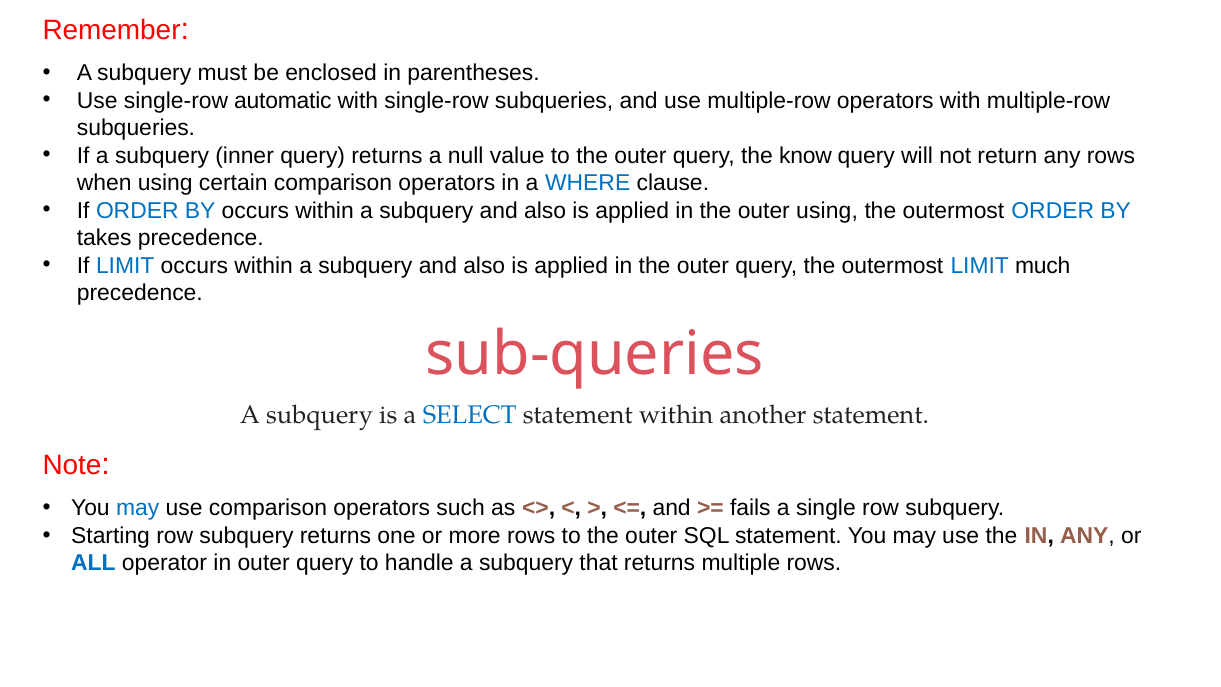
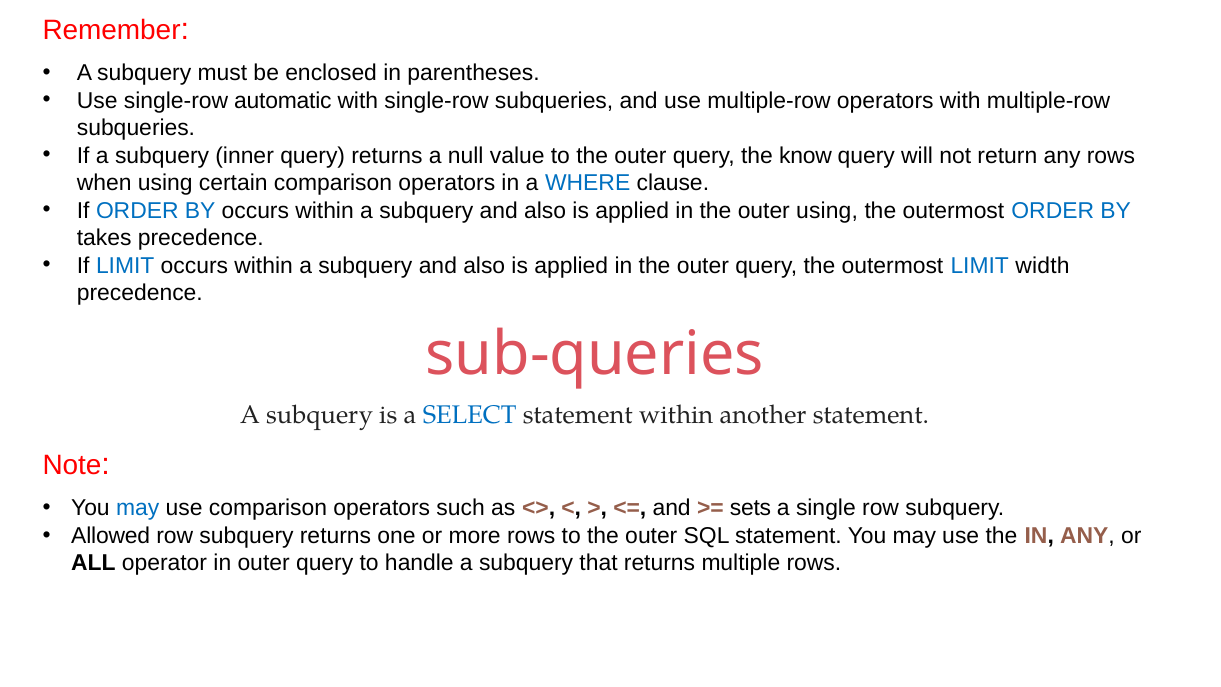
much: much -> width
fails: fails -> sets
Starting: Starting -> Allowed
ALL colour: blue -> black
